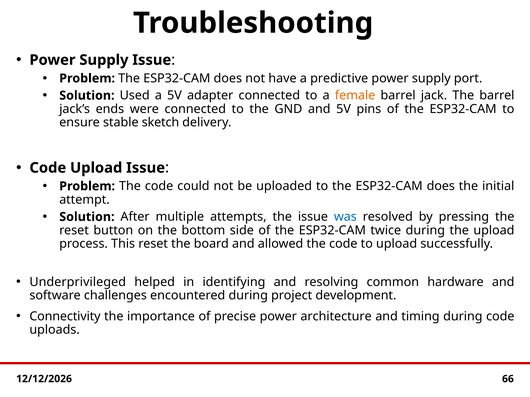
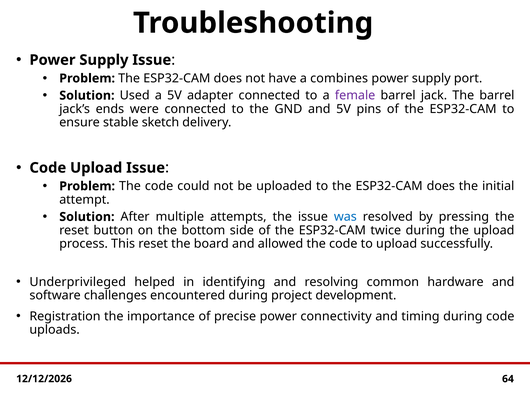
predictive: predictive -> combines
female colour: orange -> purple
Connectivity: Connectivity -> Registration
architecture: architecture -> connectivity
66: 66 -> 64
